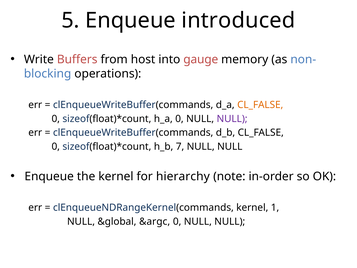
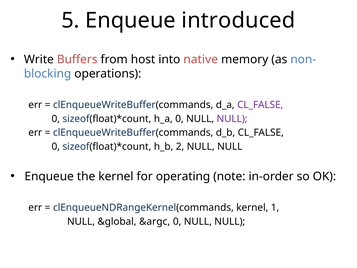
gauge: gauge -> native
CL_FALSE at (260, 105) colour: orange -> purple
7: 7 -> 2
hierarchy: hierarchy -> operating
